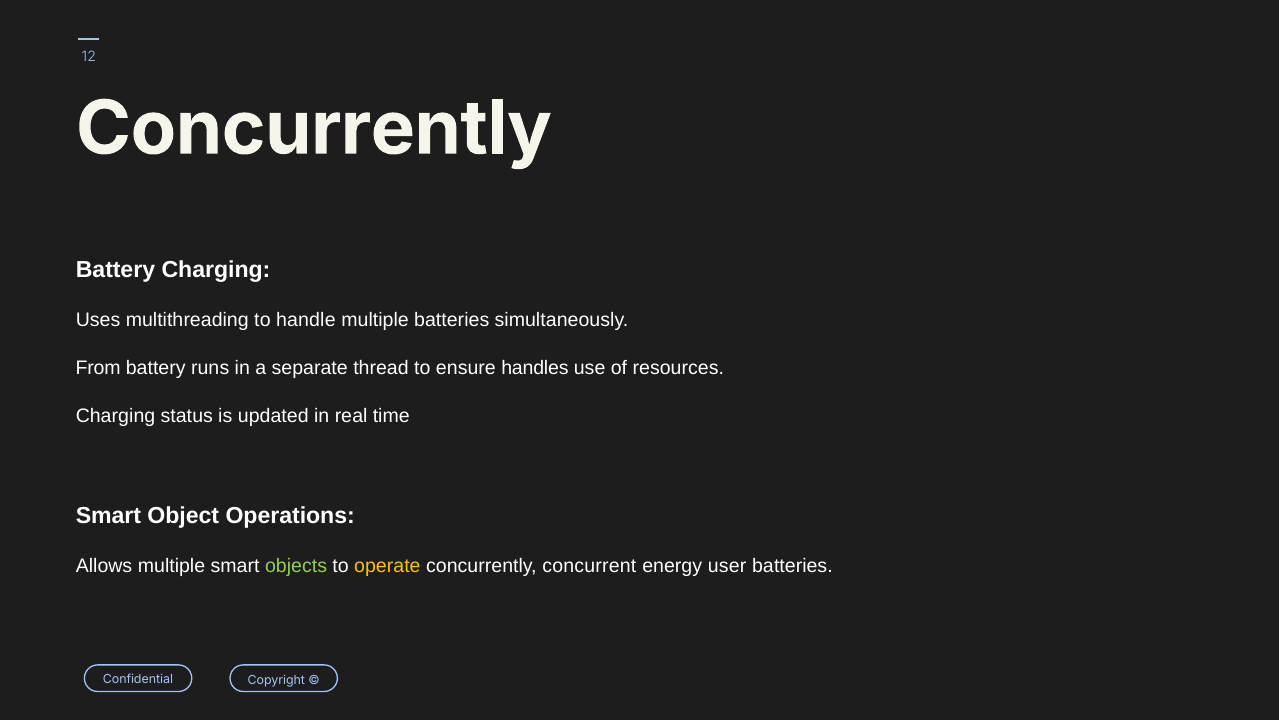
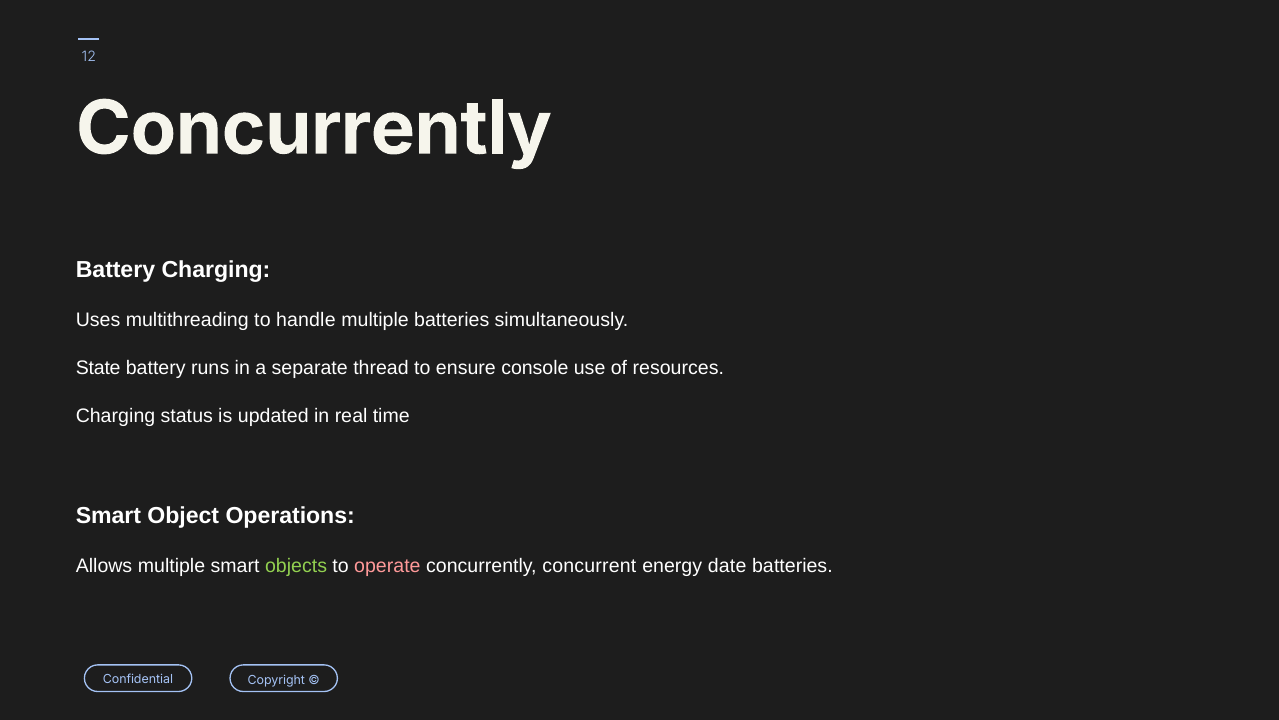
From: From -> State
handles: handles -> console
operate colour: yellow -> pink
user: user -> date
